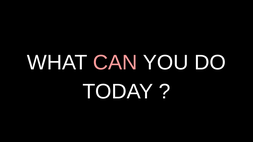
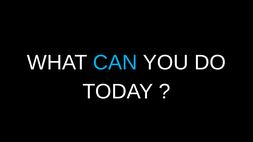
CAN colour: pink -> light blue
